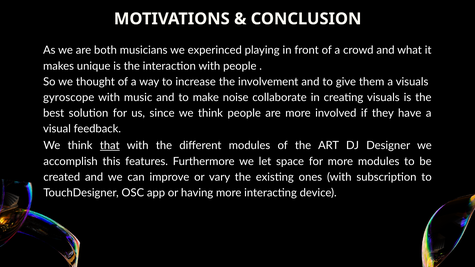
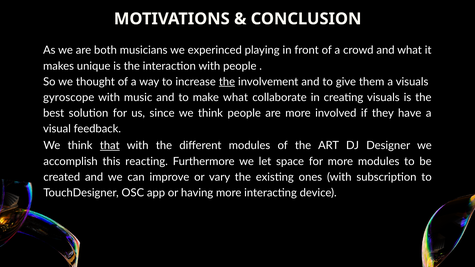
the at (227, 82) underline: none -> present
make noise: noise -> what
features: features -> reacting
